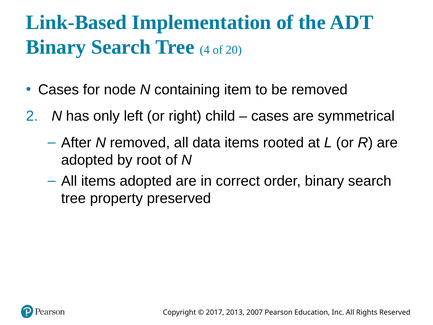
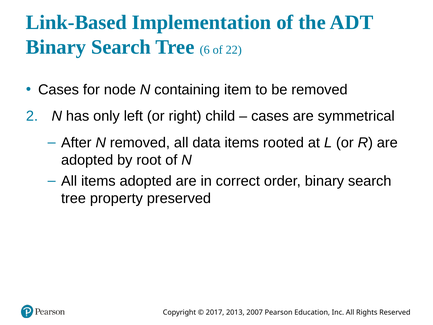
4: 4 -> 6
20: 20 -> 22
